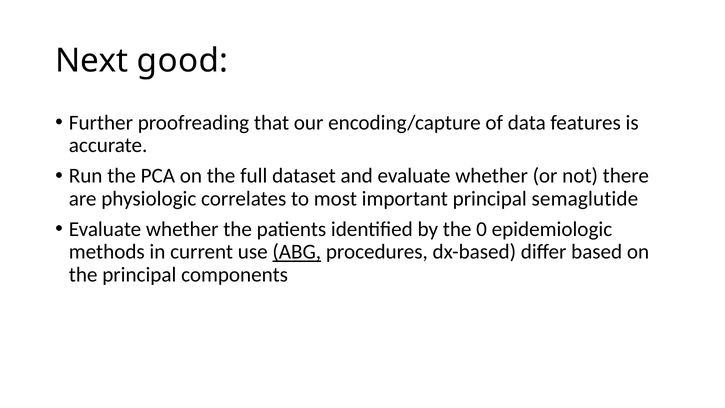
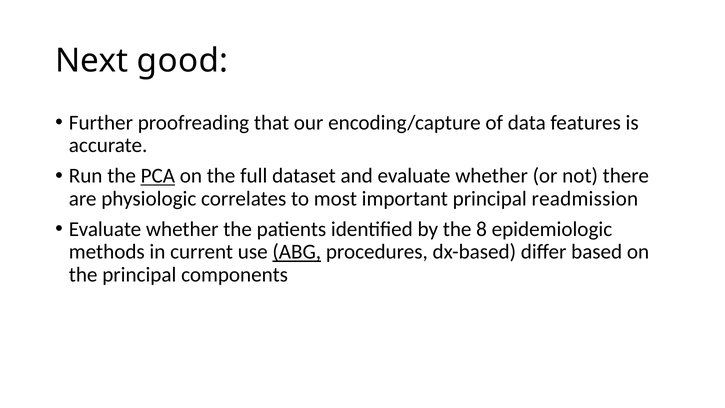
PCA underline: none -> present
semaglutide: semaglutide -> readmission
0: 0 -> 8
